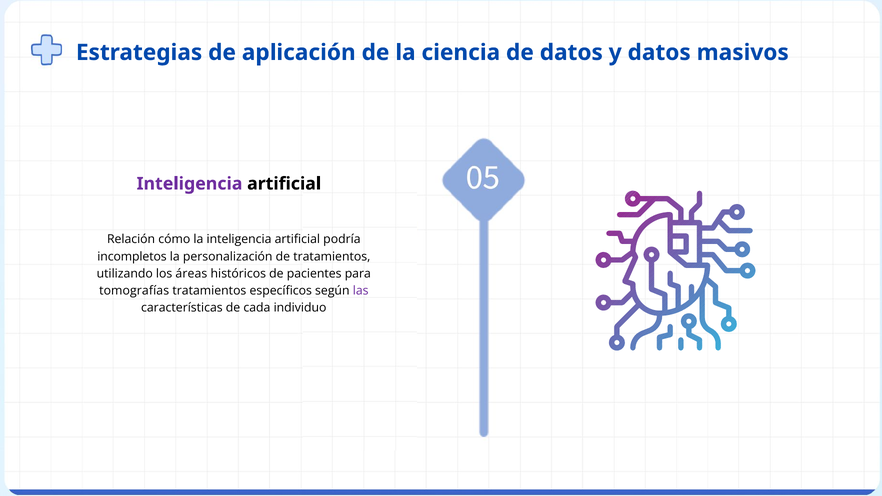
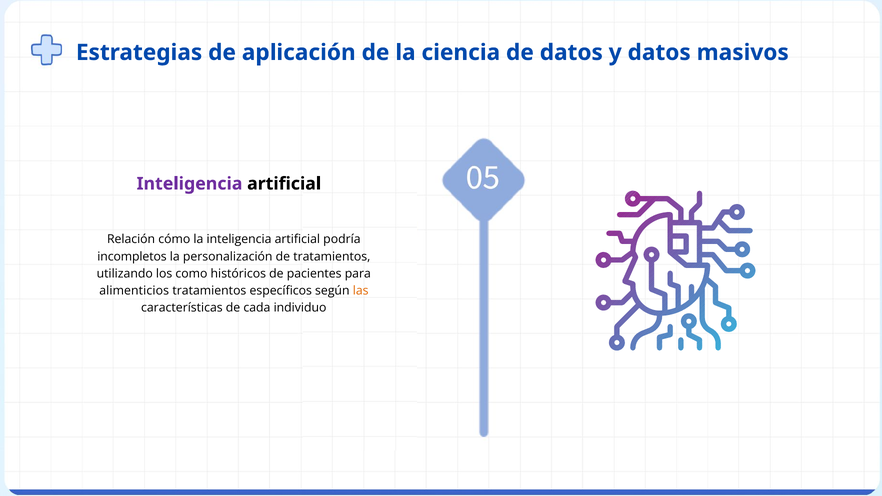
áreas: áreas -> como
tomografías: tomografías -> alimenticios
las colour: purple -> orange
